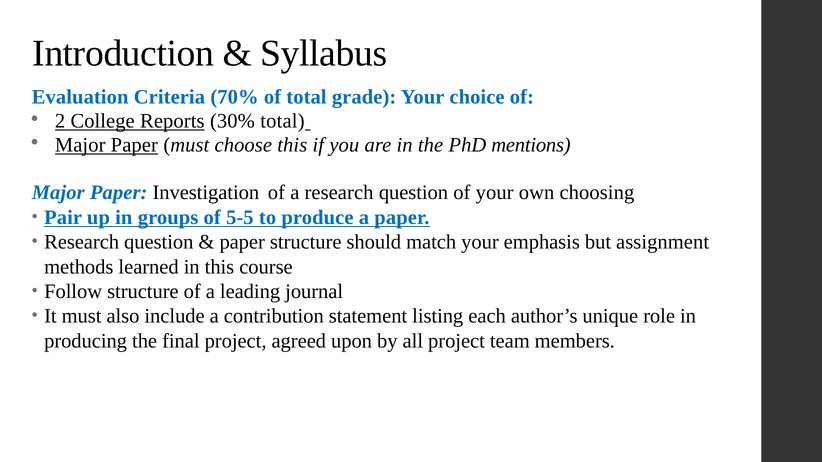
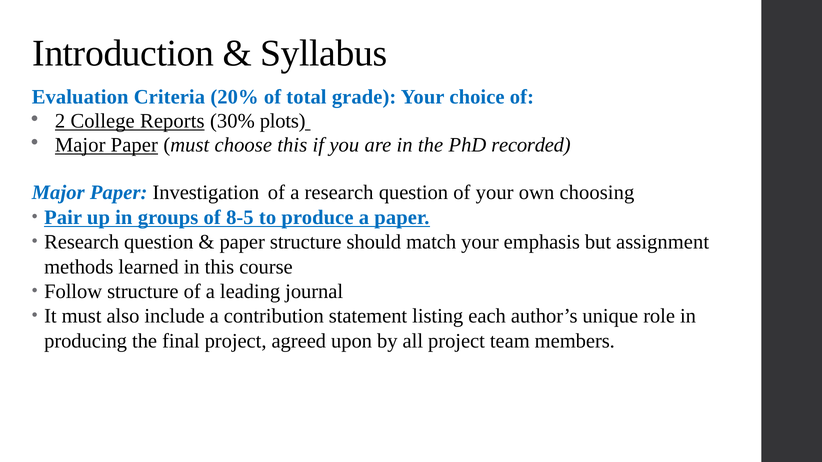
70%: 70% -> 20%
30% total: total -> plots
mentions: mentions -> recorded
5-5: 5-5 -> 8-5
